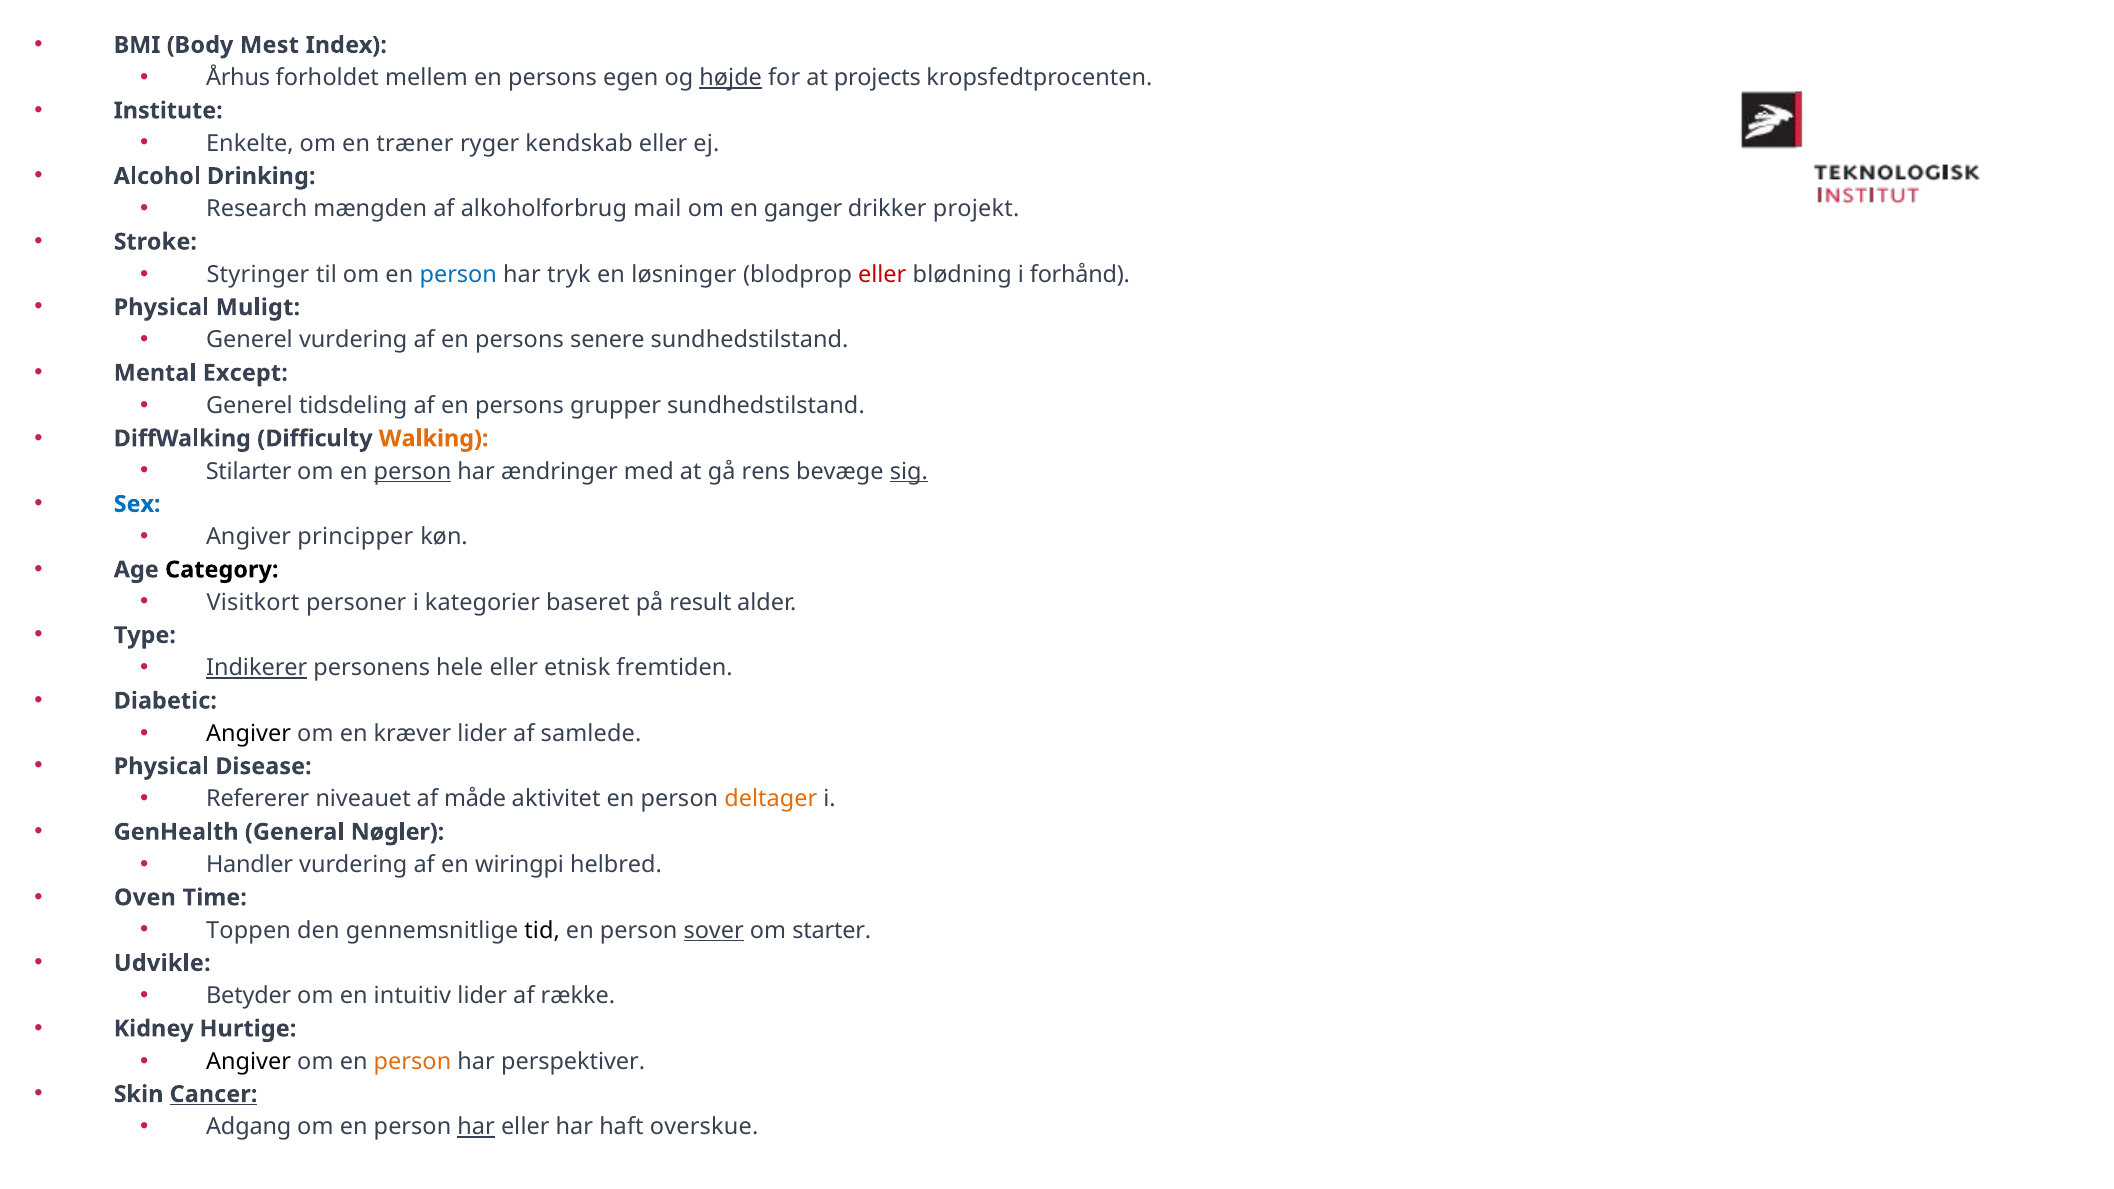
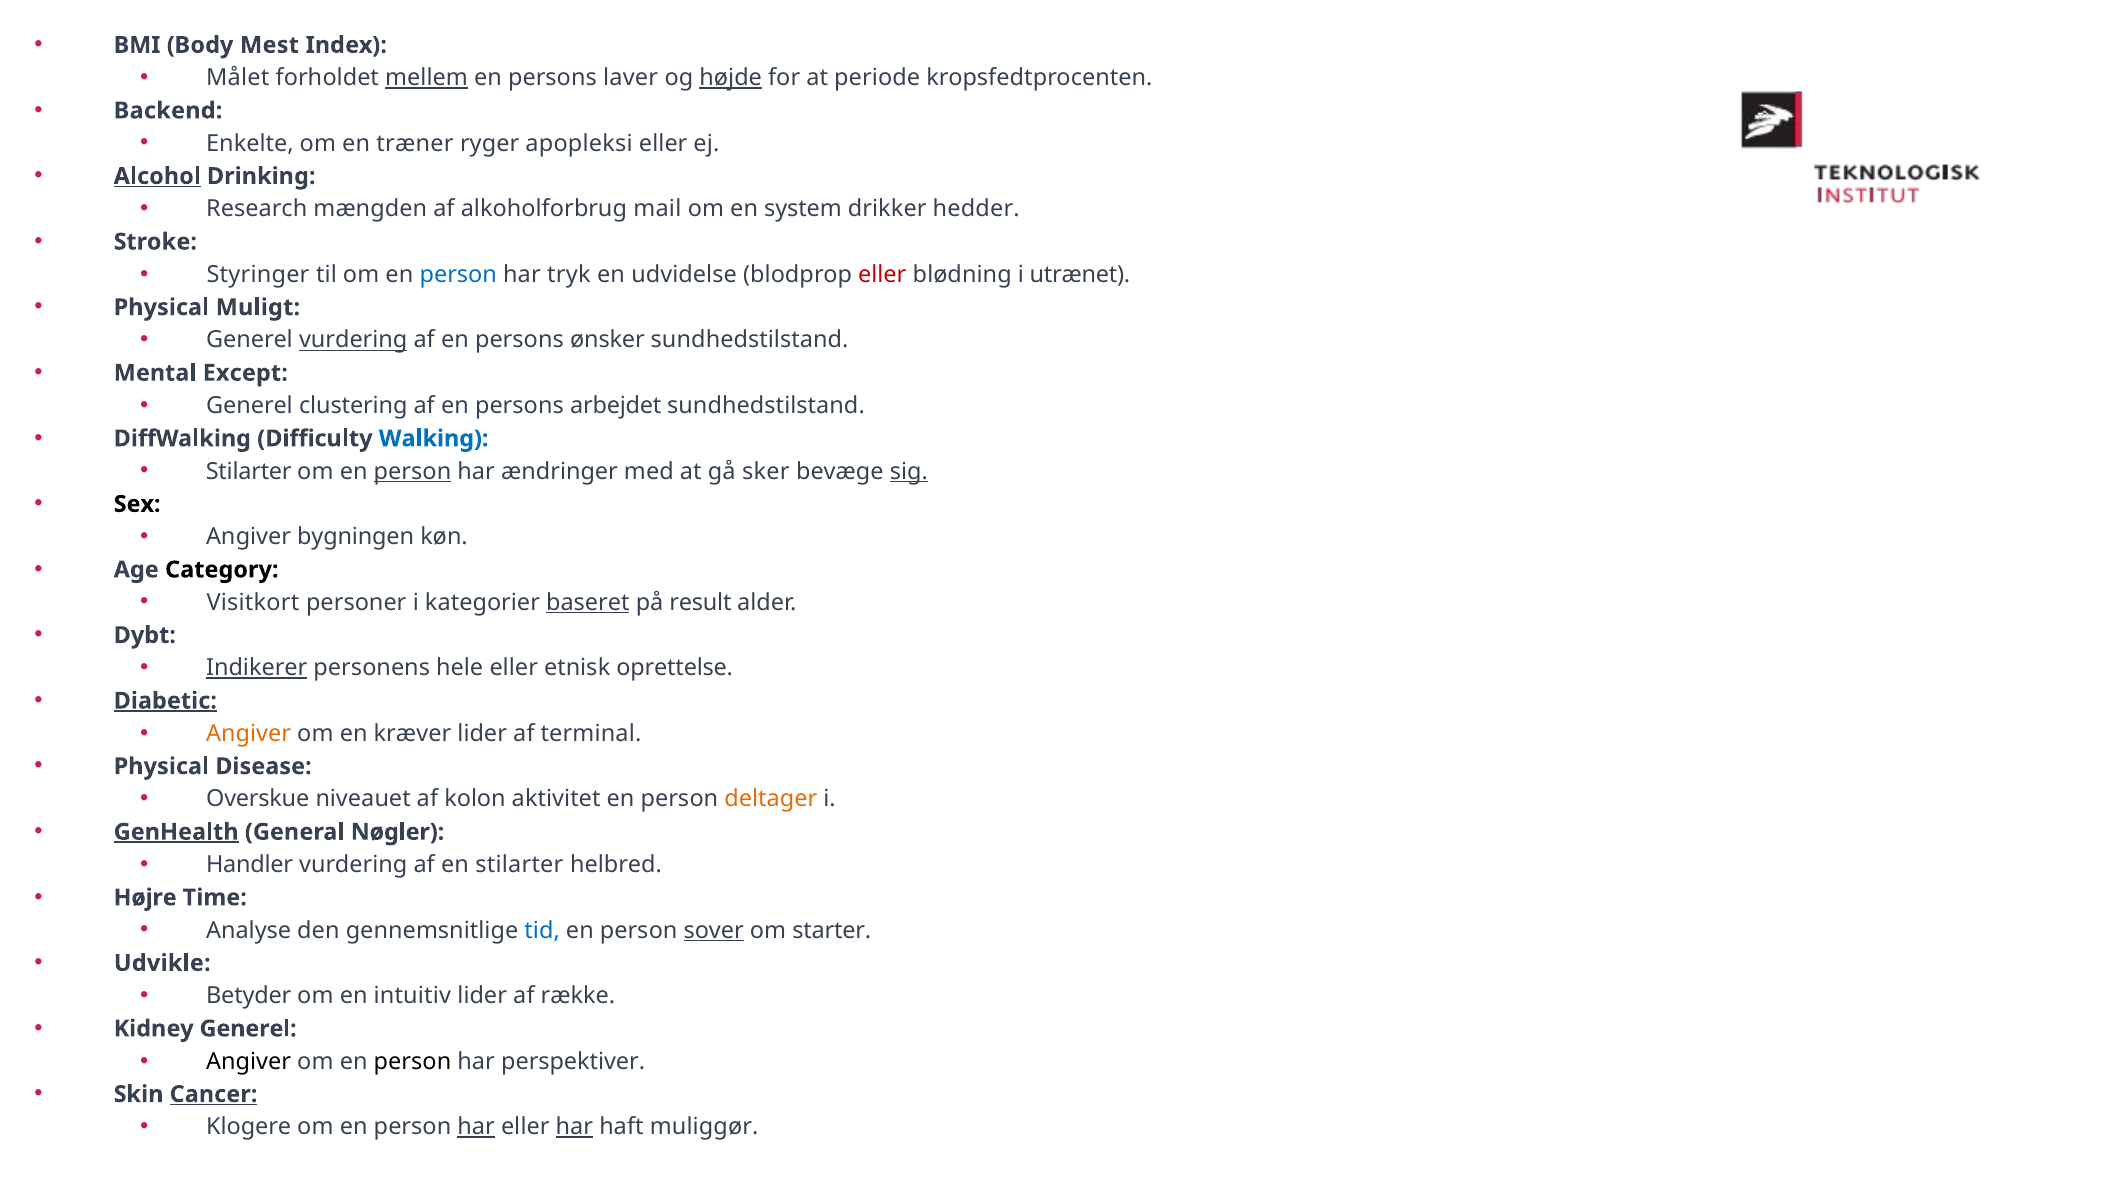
Århus: Århus -> Målet
mellem underline: none -> present
egen: egen -> laver
projects: projects -> periode
Institute: Institute -> Backend
kendskab: kendskab -> apopleksi
Alcohol underline: none -> present
ganger: ganger -> system
projekt: projekt -> hedder
løsninger: løsninger -> udvidelse
forhånd: forhånd -> utrænet
vurdering at (353, 340) underline: none -> present
senere: senere -> ønsker
tidsdeling: tidsdeling -> clustering
grupper: grupper -> arbejdet
Walking colour: orange -> blue
rens: rens -> sker
Sex colour: blue -> black
principper: principper -> bygningen
baseret underline: none -> present
Type: Type -> Dybt
fremtiden: fremtiden -> oprettelse
Diabetic underline: none -> present
Angiver at (249, 734) colour: black -> orange
samlede: samlede -> terminal
Refererer: Refererer -> Overskue
måde: måde -> kolon
GenHealth underline: none -> present
en wiringpi: wiringpi -> stilarter
Oven: Oven -> Højre
Toppen: Toppen -> Analyse
tid colour: black -> blue
Kidney Hurtige: Hurtige -> Generel
person at (412, 1062) colour: orange -> black
Adgang: Adgang -> Klogere
har at (574, 1127) underline: none -> present
overskue: overskue -> muliggør
